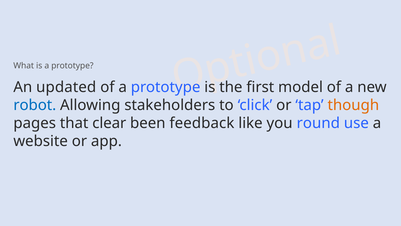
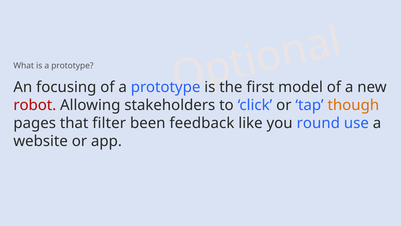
updated: updated -> focusing
robot colour: blue -> red
clear: clear -> filter
